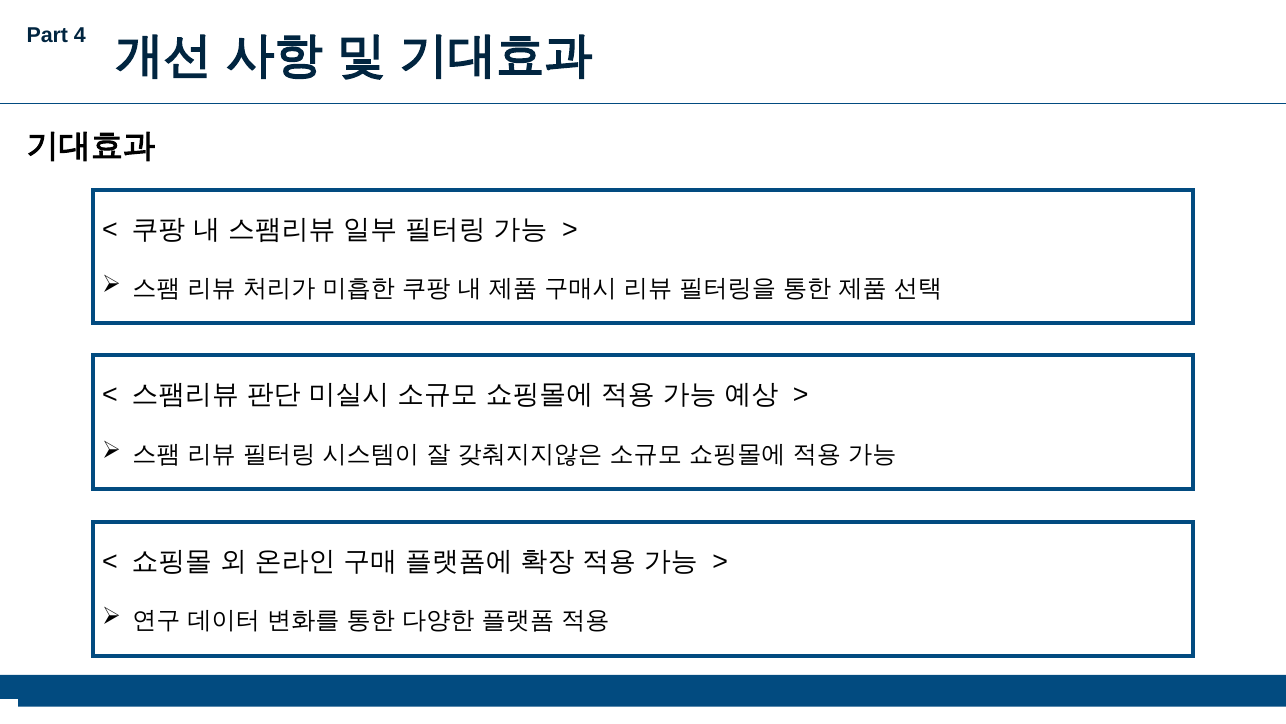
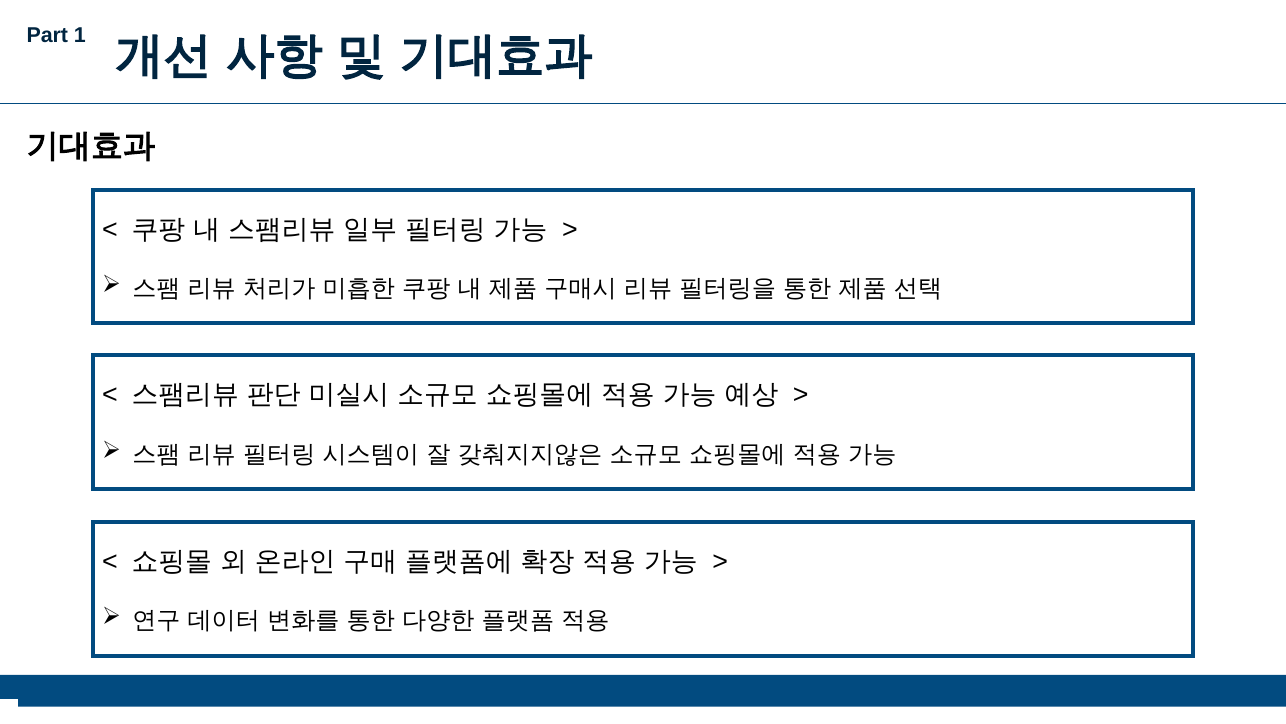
4: 4 -> 1
